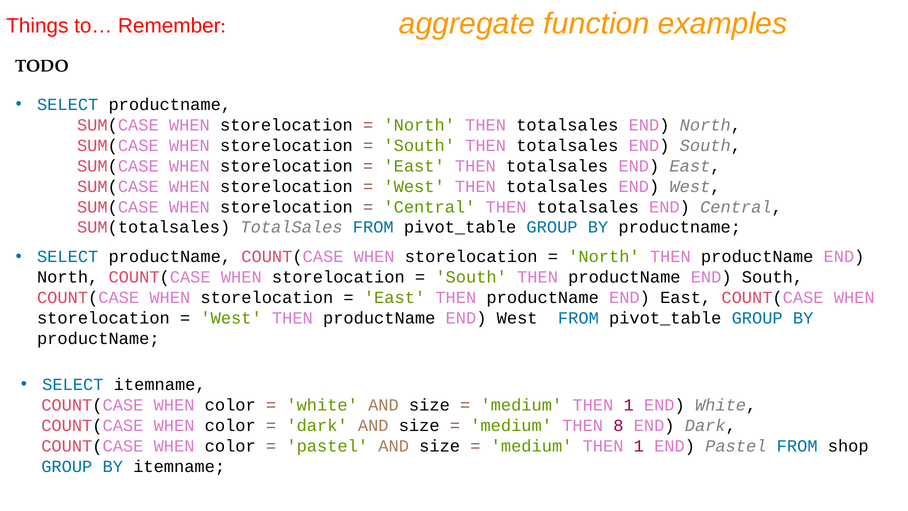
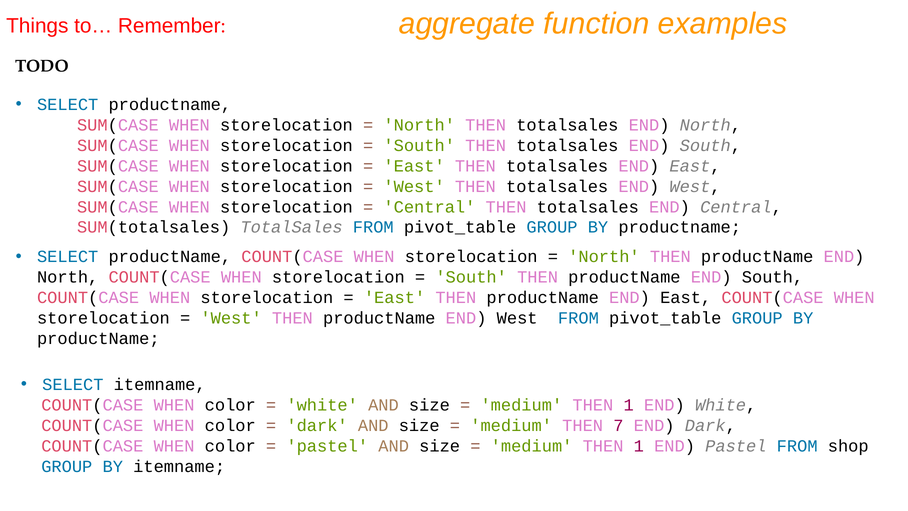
8: 8 -> 7
